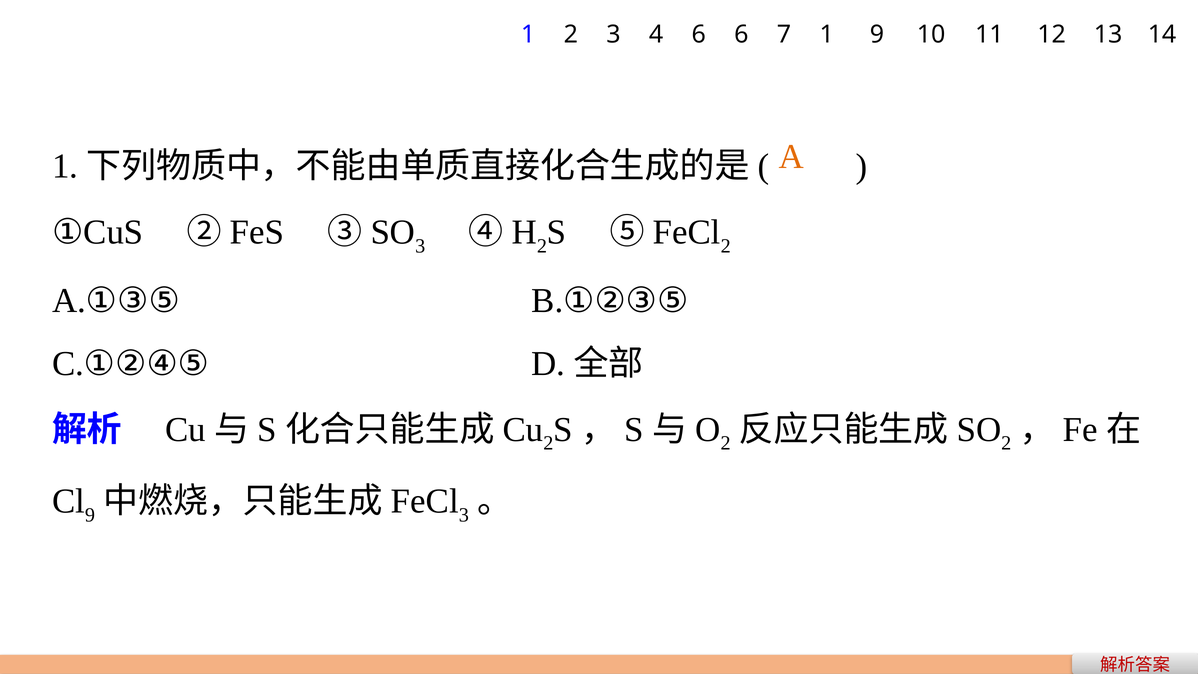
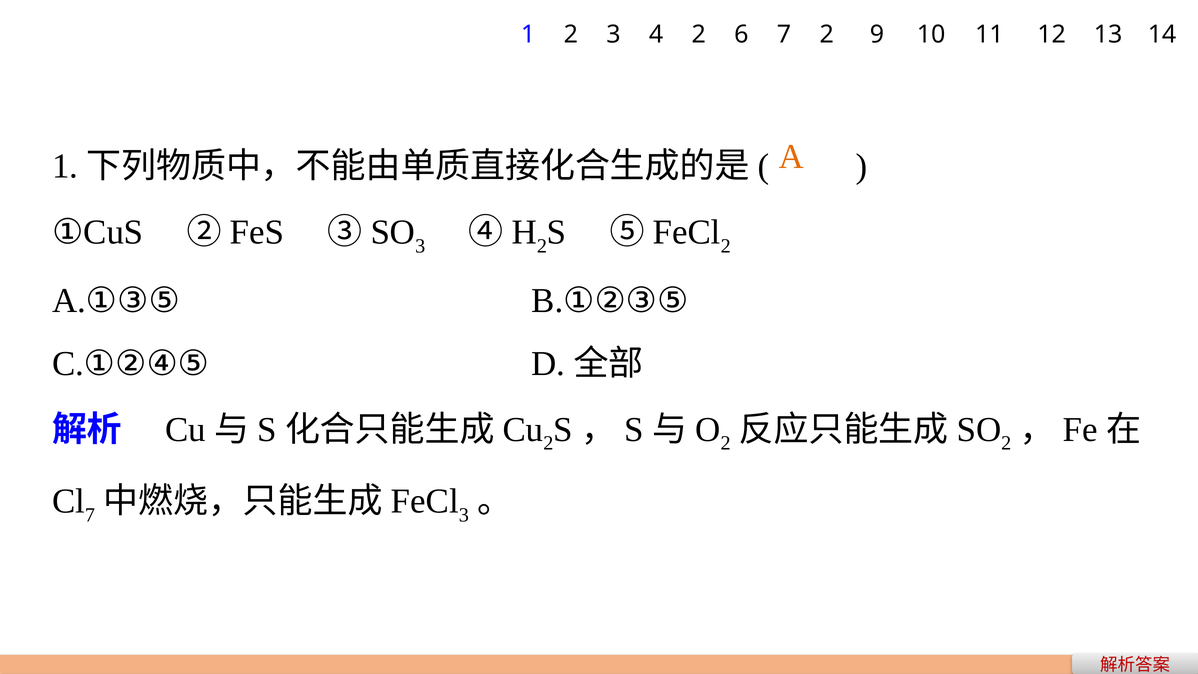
4 6: 6 -> 2
7 1: 1 -> 2
9 at (90, 515): 9 -> 7
